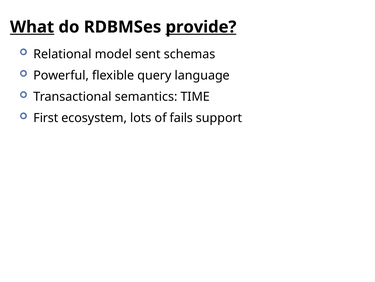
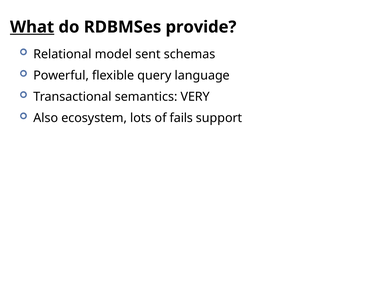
provide underline: present -> none
TIME: TIME -> VERY
First: First -> Also
